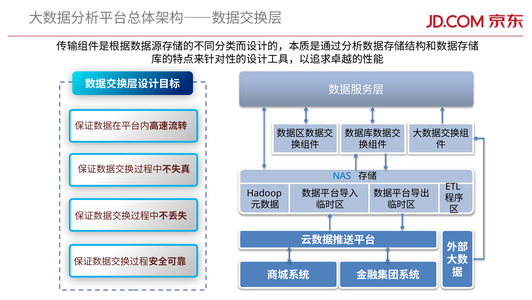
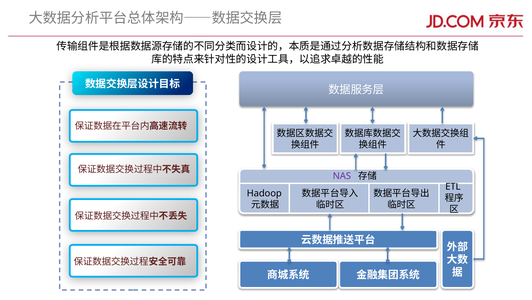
NAS colour: blue -> purple
